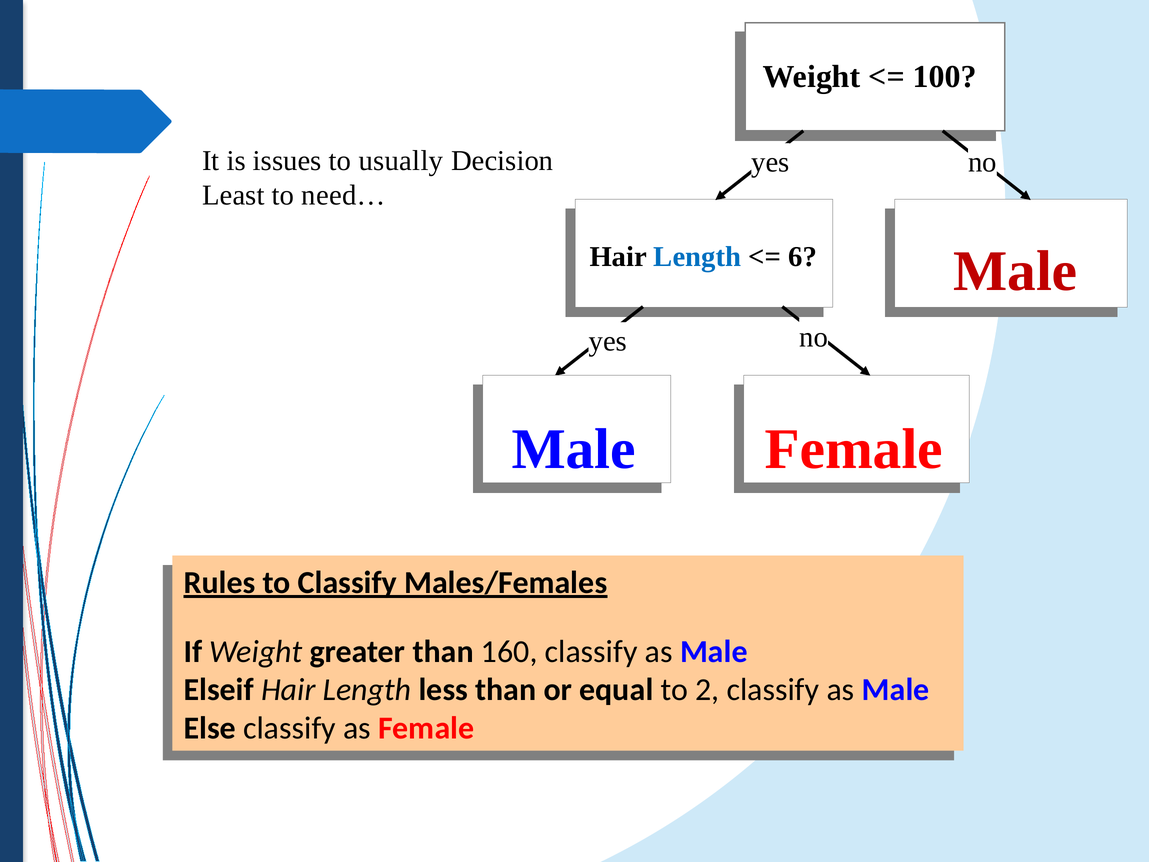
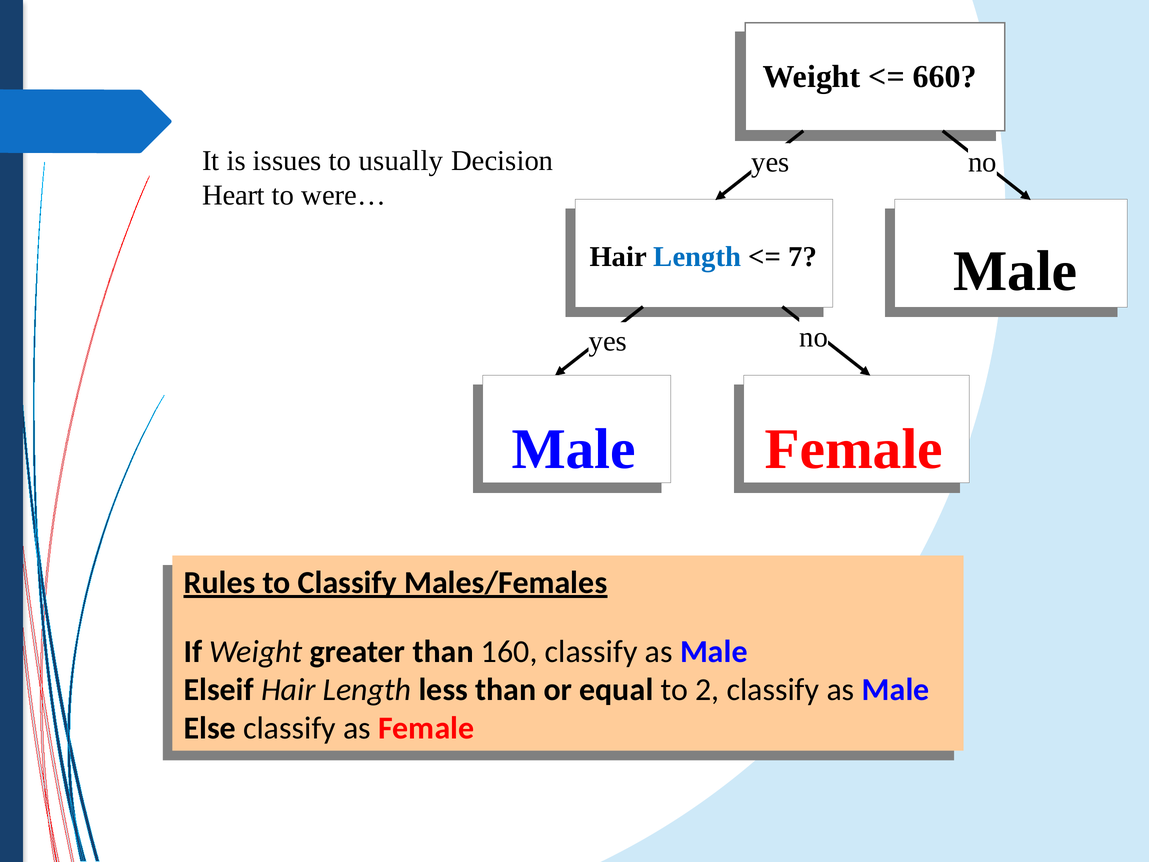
100: 100 -> 660
Least: Least -> Heart
need…: need… -> were…
6: 6 -> 7
Male at (1015, 271) colour: red -> black
